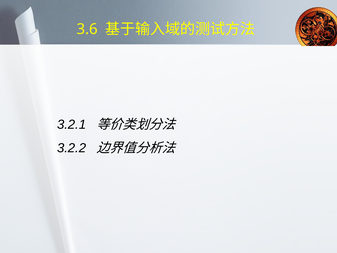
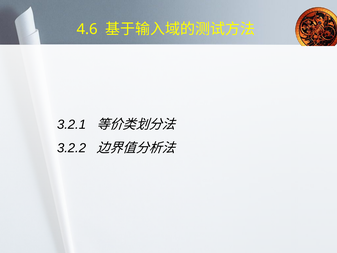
3.6: 3.6 -> 4.6
